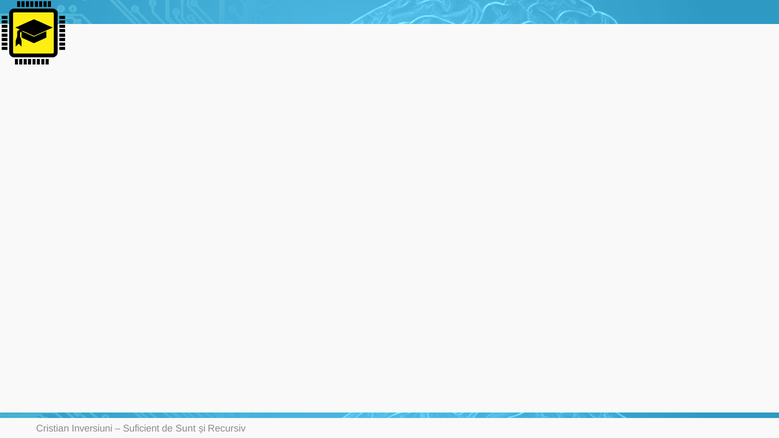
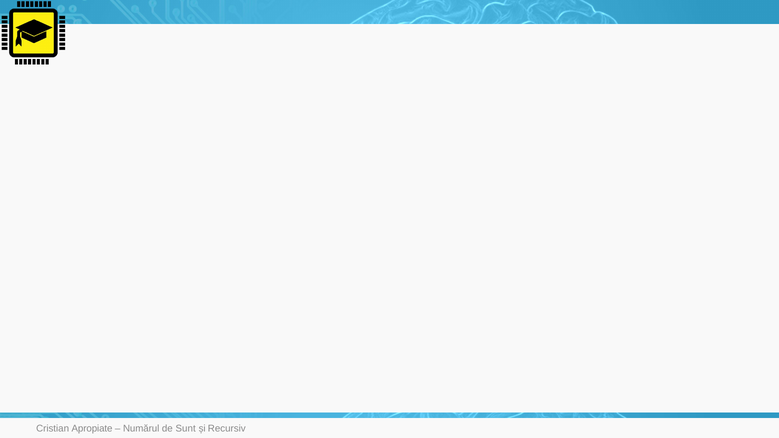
Inversiuni: Inversiuni -> Apropiate
Suficient: Suficient -> Numărul
